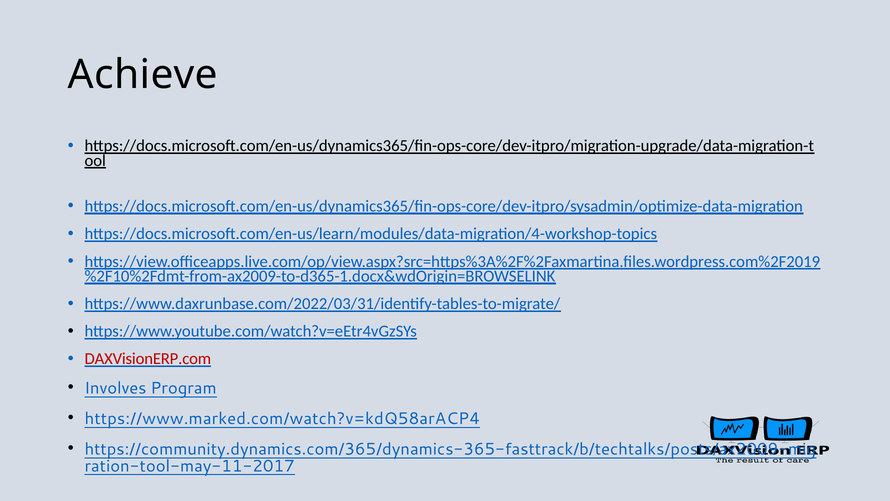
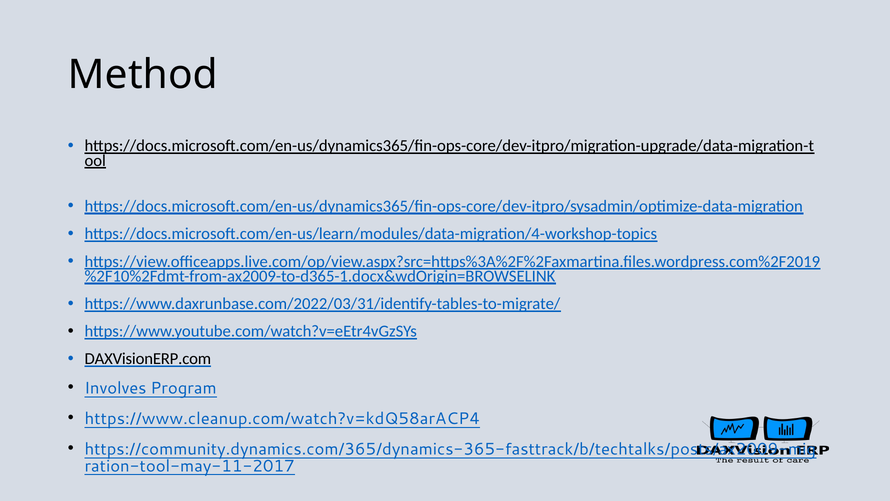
Achieve: Achieve -> Method
DAXVisionERP.com colour: red -> black
https://www.marked.com/watch?v=kdQ58arACP4: https://www.marked.com/watch?v=kdQ58arACP4 -> https://www.cleanup.com/watch?v=kdQ58arACP4
